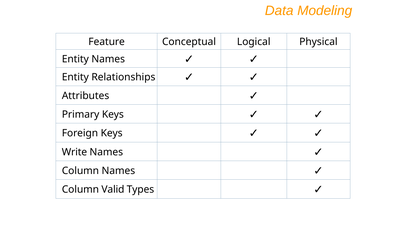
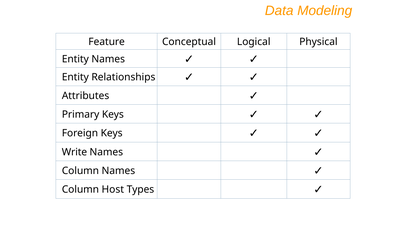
Valid: Valid -> Host
